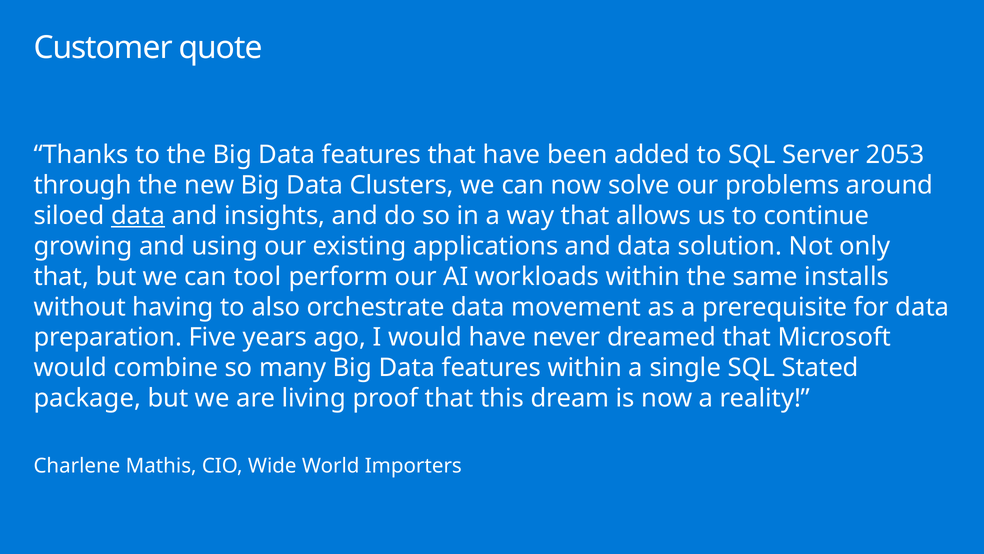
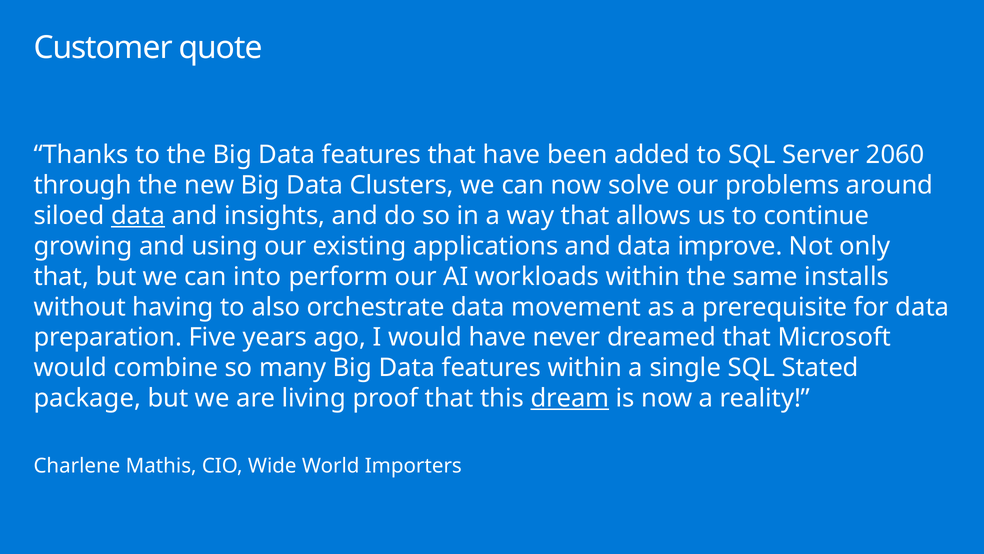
2053: 2053 -> 2060
solution: solution -> improve
tool: tool -> into
dream underline: none -> present
